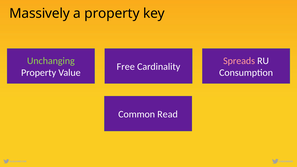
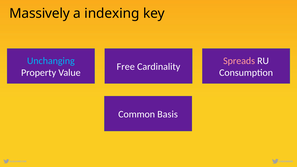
a property: property -> indexing
Unchanging colour: light green -> light blue
Read: Read -> Basis
